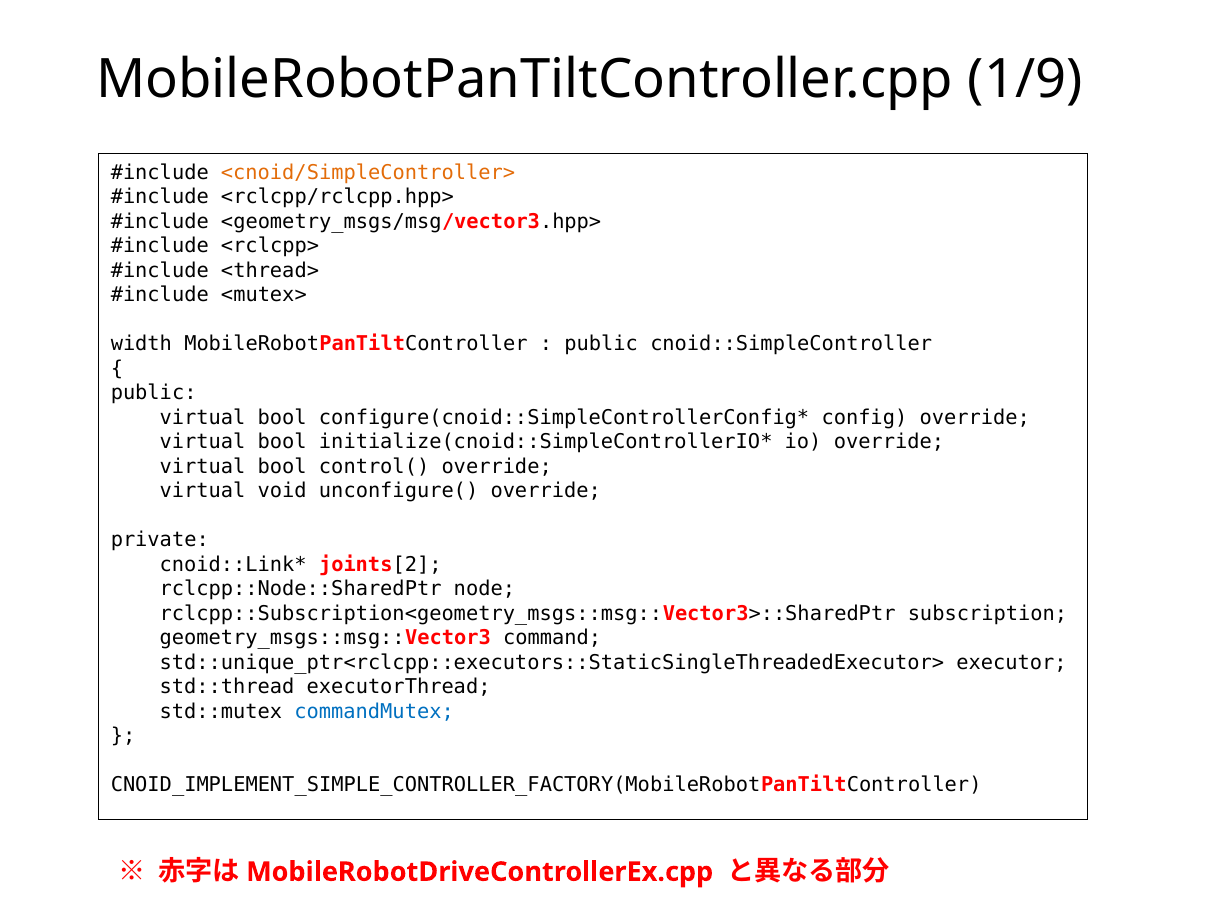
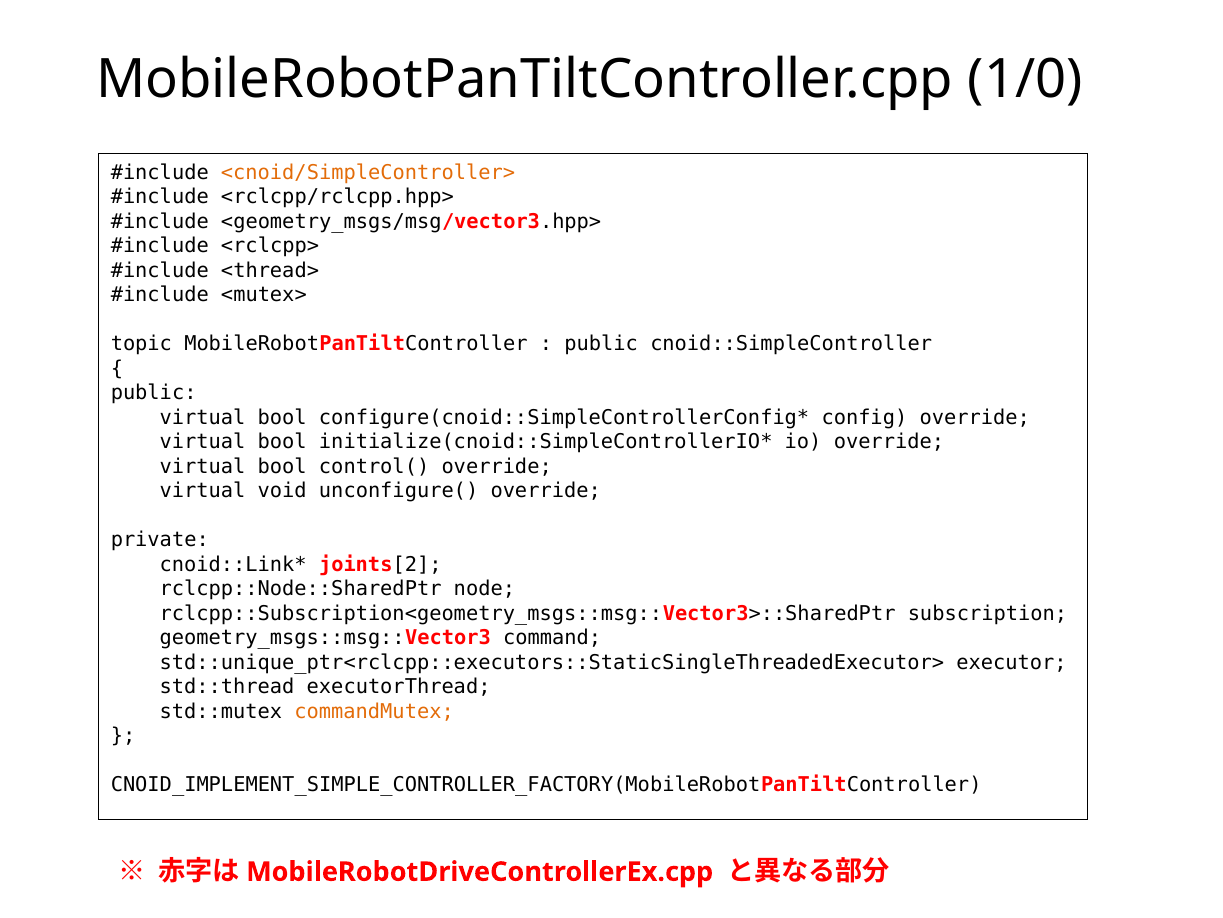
1/9: 1/9 -> 1/0
width: width -> topic
commandMutex colour: blue -> orange
